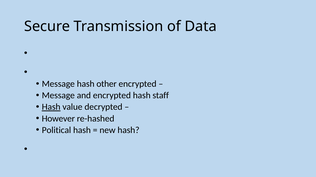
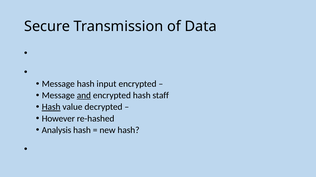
other: other -> input
and underline: none -> present
Political: Political -> Analysis
